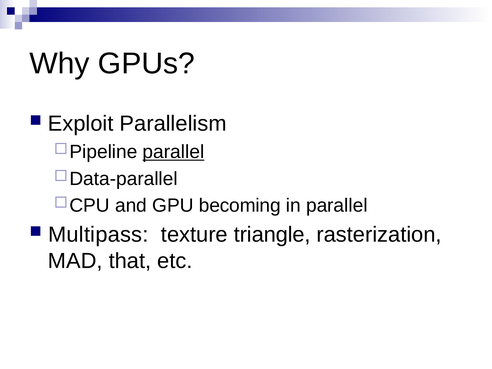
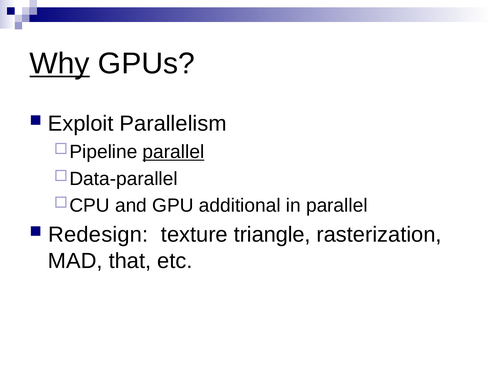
Why underline: none -> present
becoming: becoming -> additional
Multipass: Multipass -> Redesign
